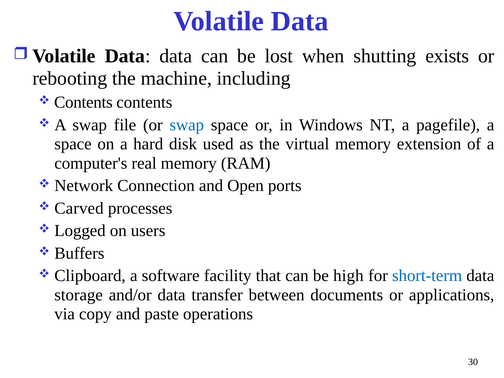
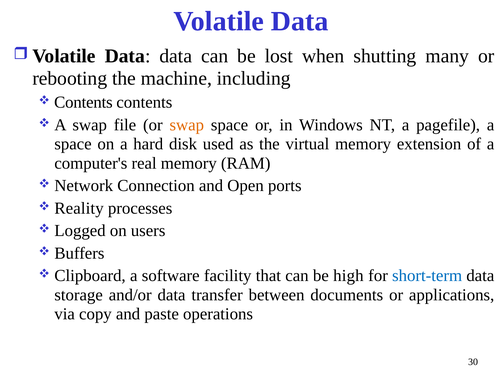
exists: exists -> many
swap at (187, 125) colour: blue -> orange
Carved: Carved -> Reality
